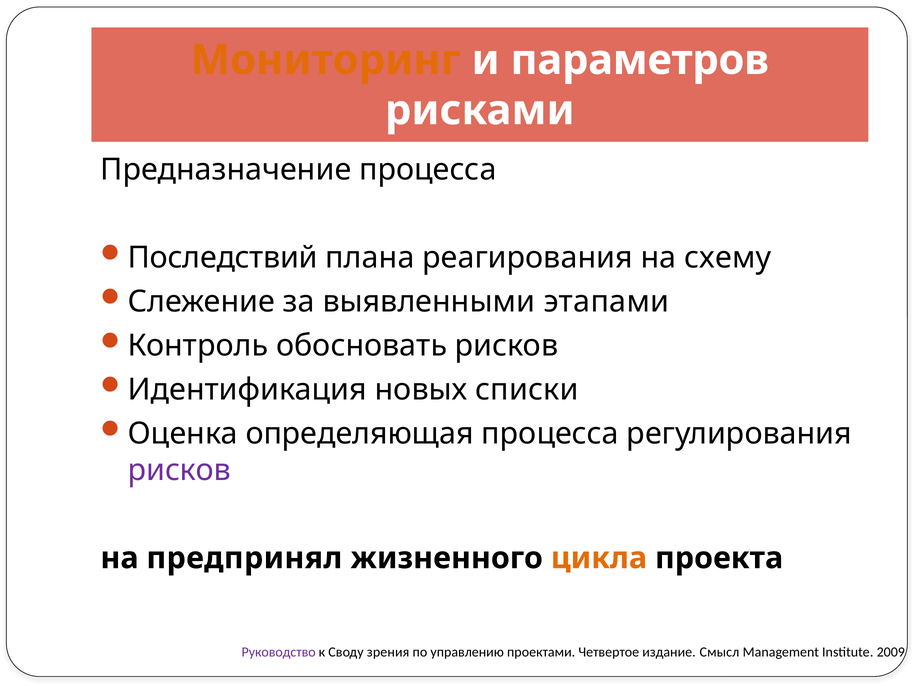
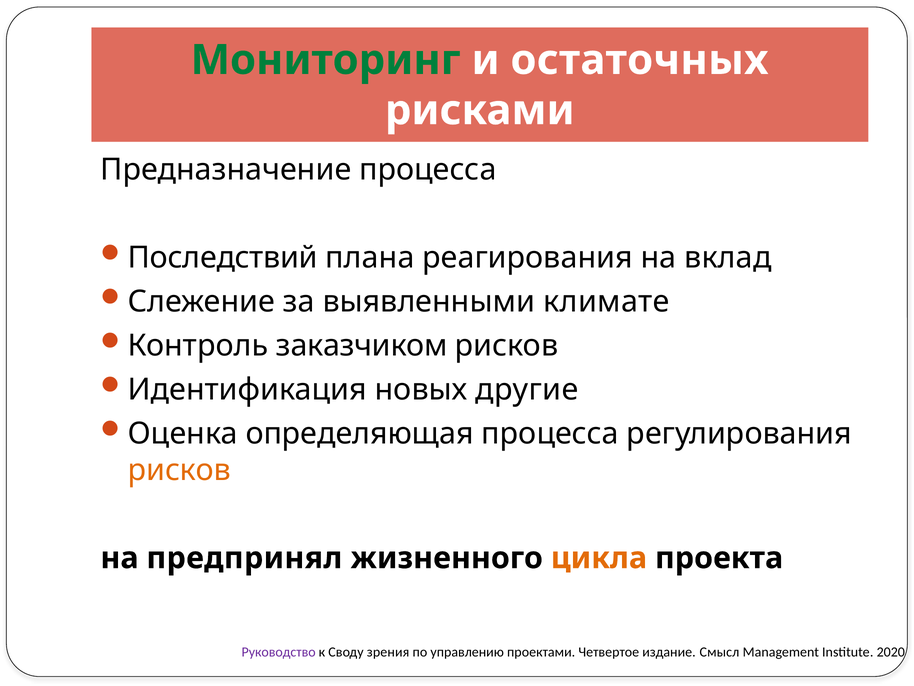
Мониторинг colour: orange -> green
параметров: параметров -> остаточных
схему: схему -> вклад
этапами: этапами -> климате
обосновать: обосновать -> заказчиком
списки: списки -> другие
рисков at (179, 470) colour: purple -> orange
2009: 2009 -> 2020
